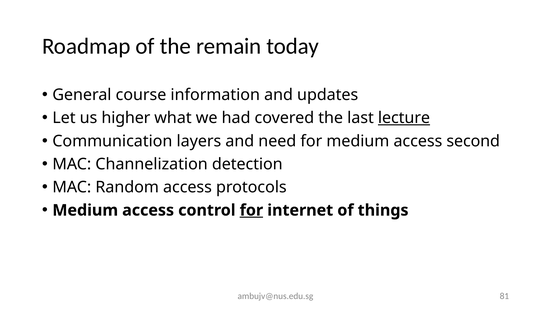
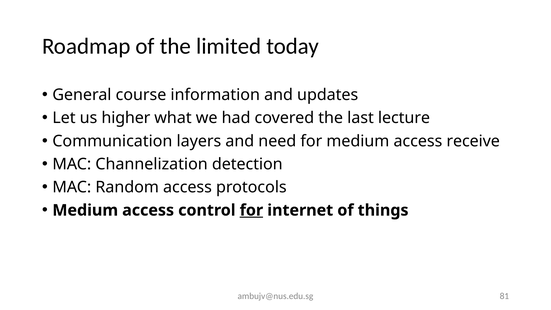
remain: remain -> limited
lecture underline: present -> none
second: second -> receive
